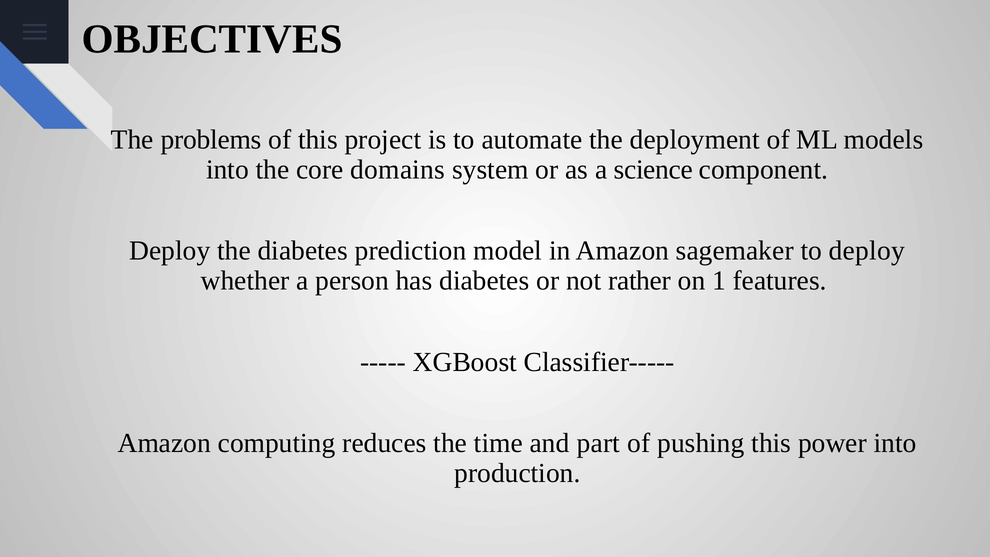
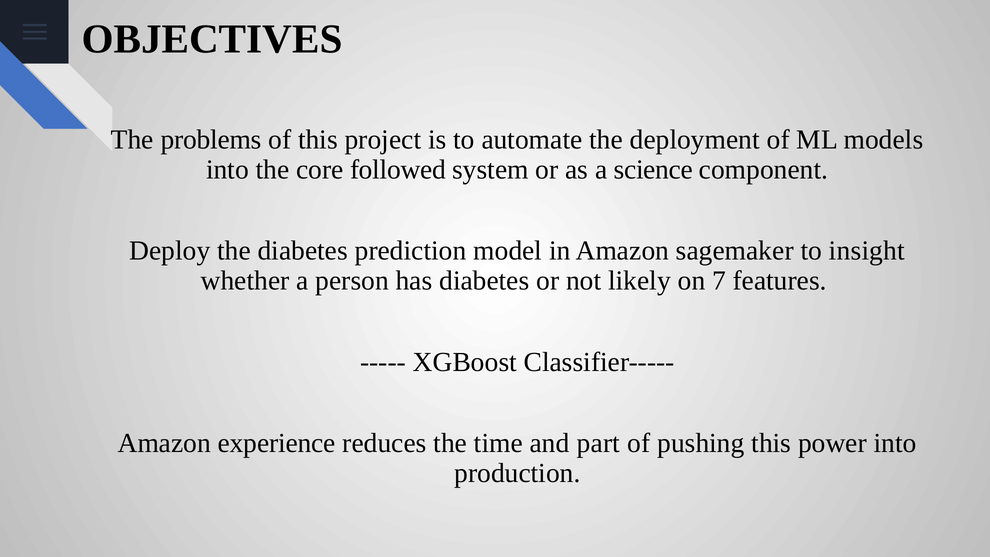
domains: domains -> followed
to deploy: deploy -> insight
rather: rather -> likely
1: 1 -> 7
computing: computing -> experience
